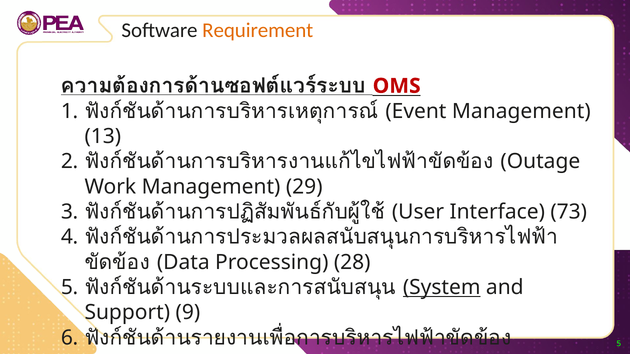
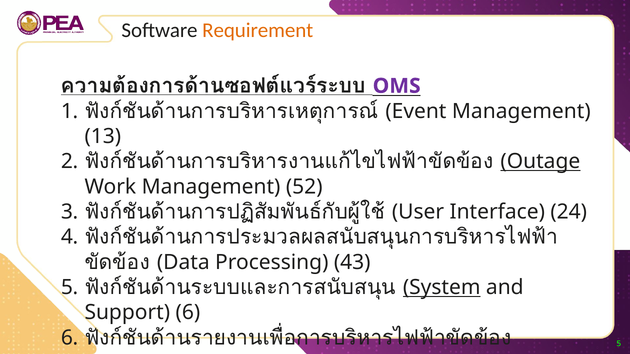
OMS colour: red -> purple
Outage at (540, 162) underline: none -> present
29: 29 -> 52
73: 73 -> 24
28: 28 -> 43
Support 9: 9 -> 6
